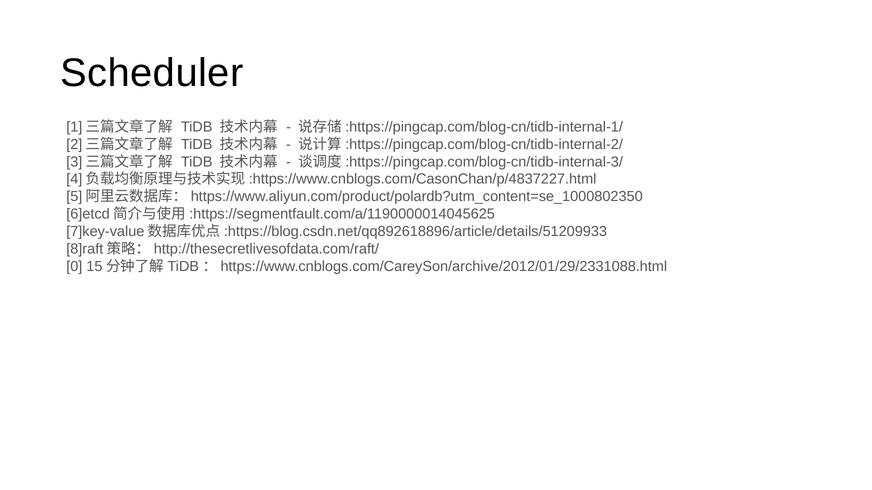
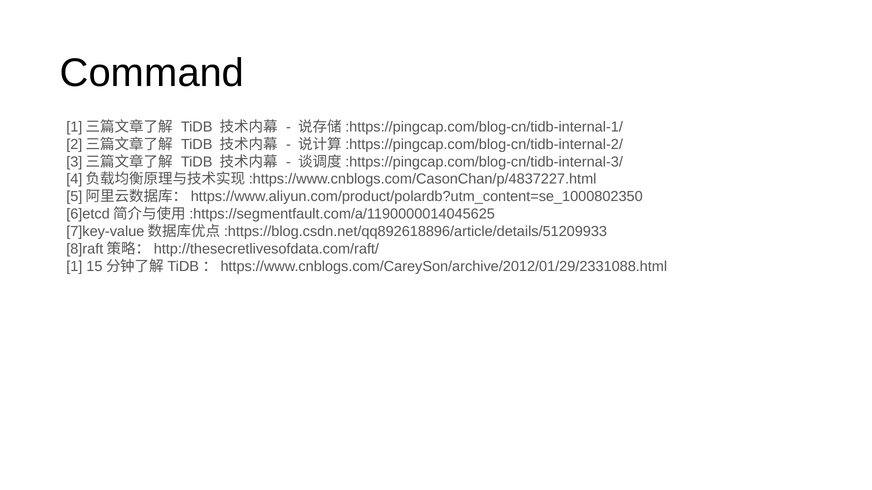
Scheduler: Scheduler -> Command
0 at (74, 267): 0 -> 1
